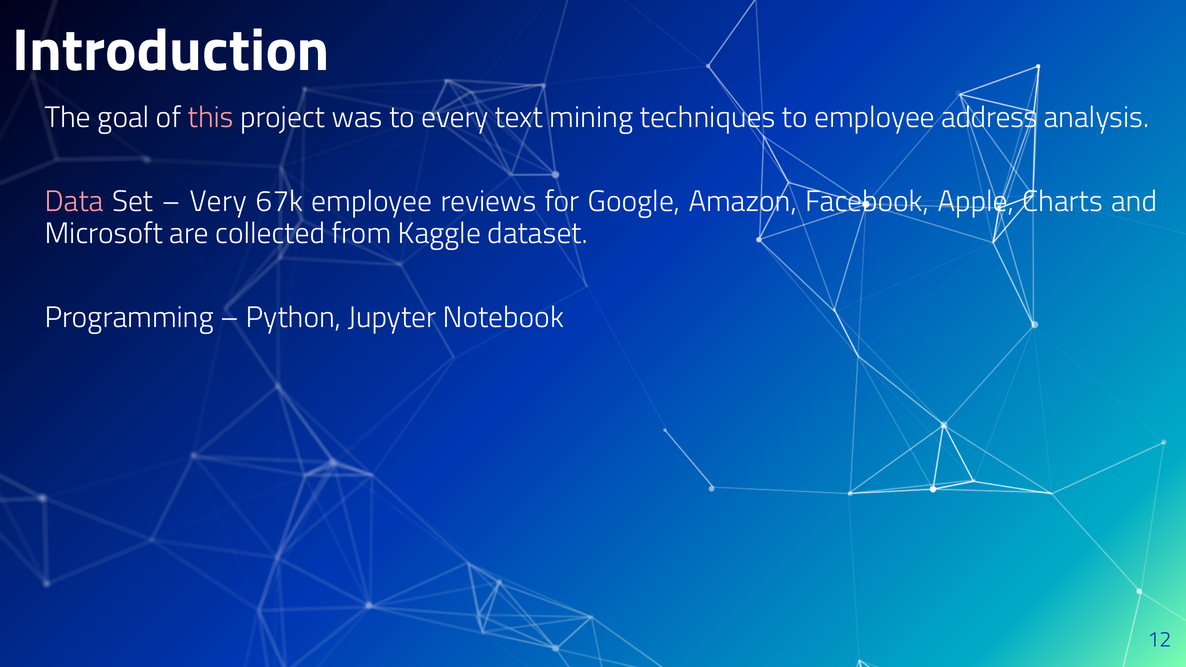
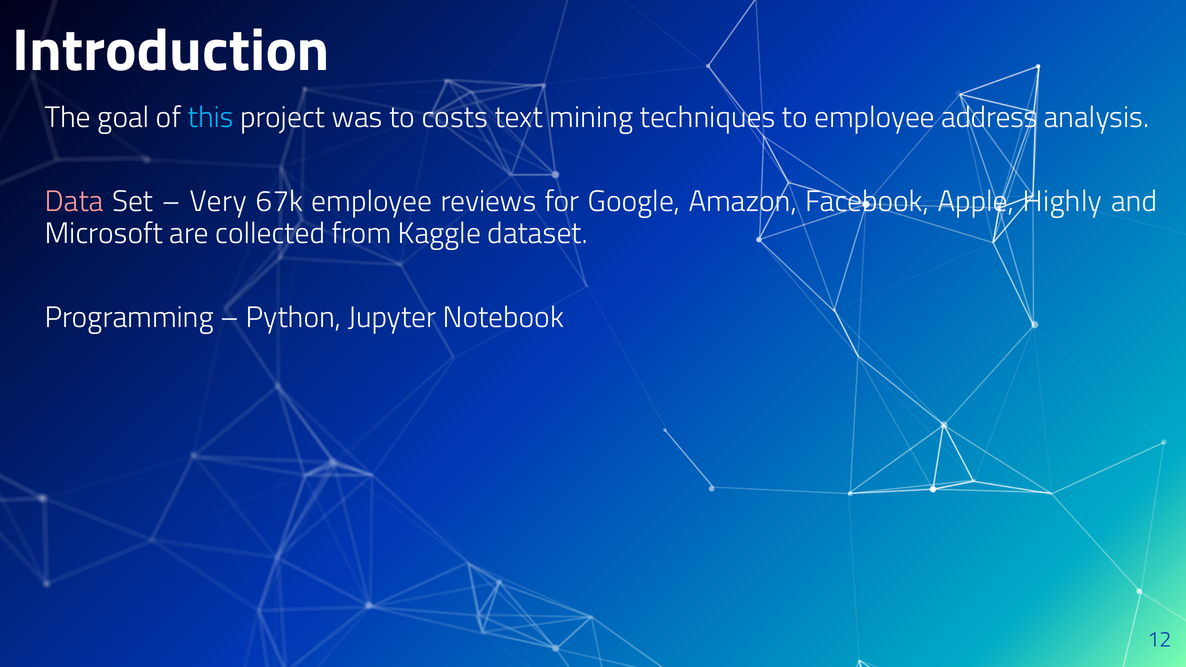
this colour: pink -> light blue
every: every -> costs
Charts: Charts -> Highly
